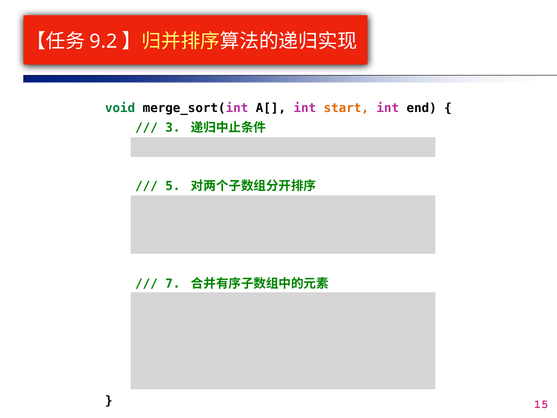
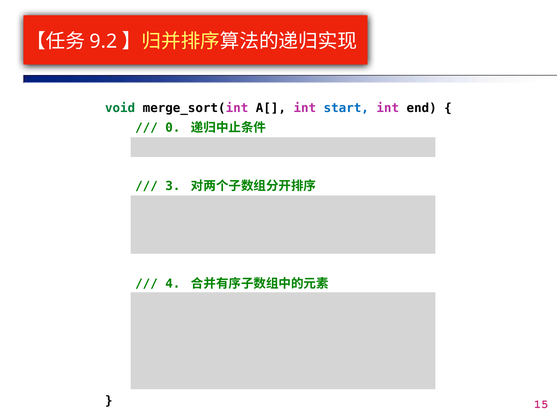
start at (346, 108) colour: orange -> blue
3: 3 -> 0
5: 5 -> 3
7: 7 -> 4
